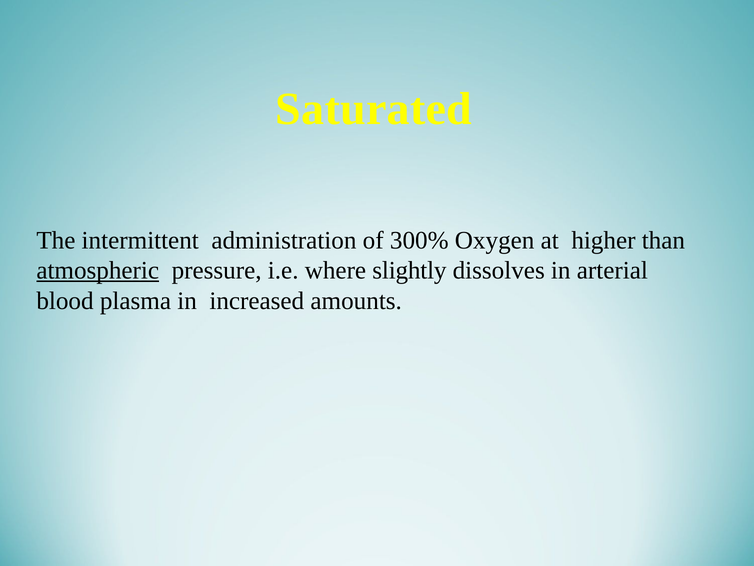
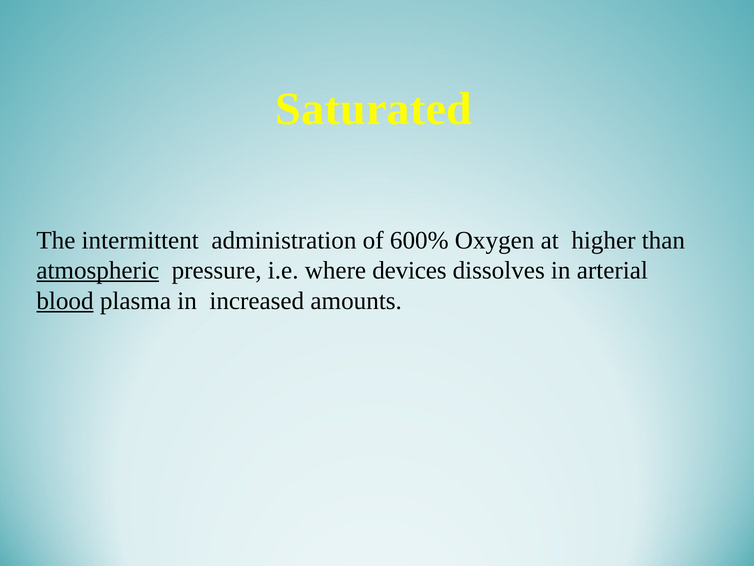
300%: 300% -> 600%
slightly: slightly -> devices
blood underline: none -> present
